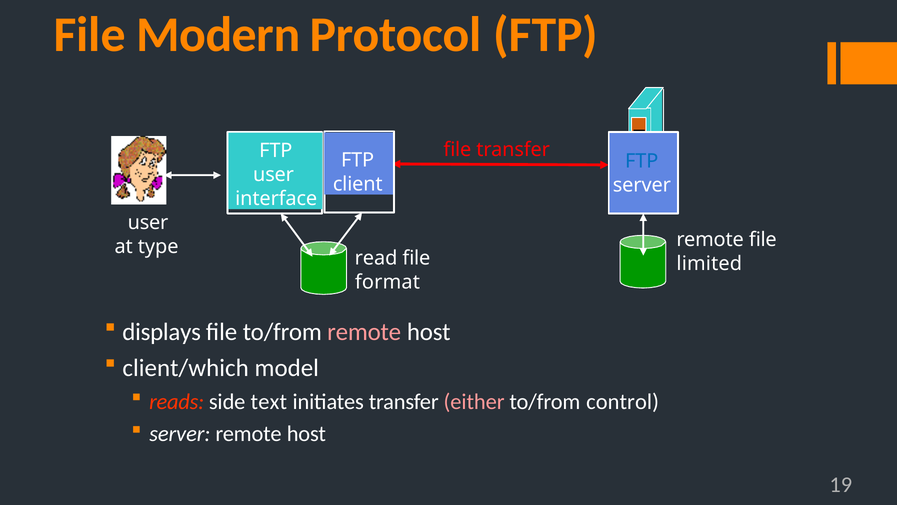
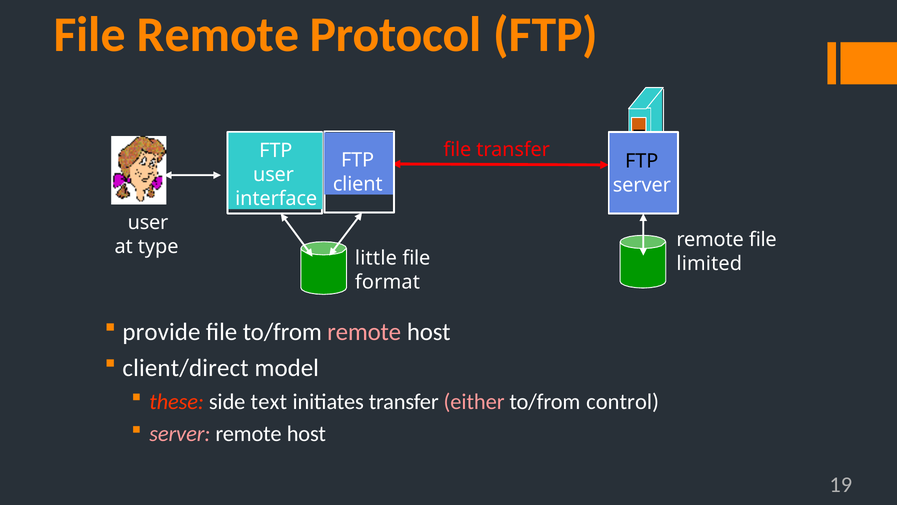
File Modern: Modern -> Remote
FTP at (642, 161) colour: blue -> black
read: read -> little
displays: displays -> provide
client/which: client/which -> client/direct
reads: reads -> these
server at (180, 434) colour: white -> pink
